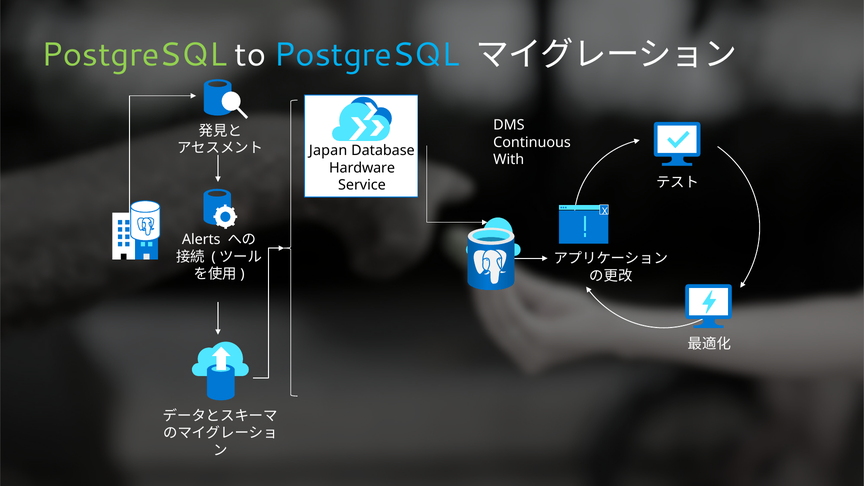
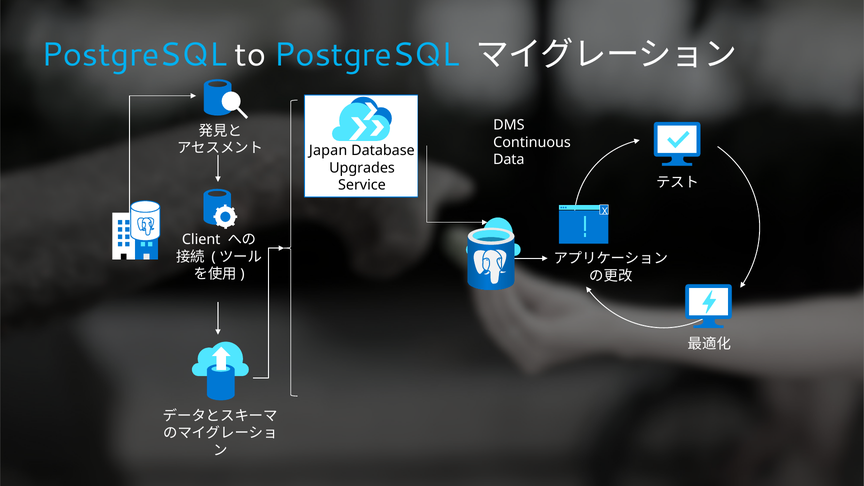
PostgreSQL at (134, 55) colour: light green -> light blue
With: With -> Data
Hardware: Hardware -> Upgrades
Alerts: Alerts -> Client
